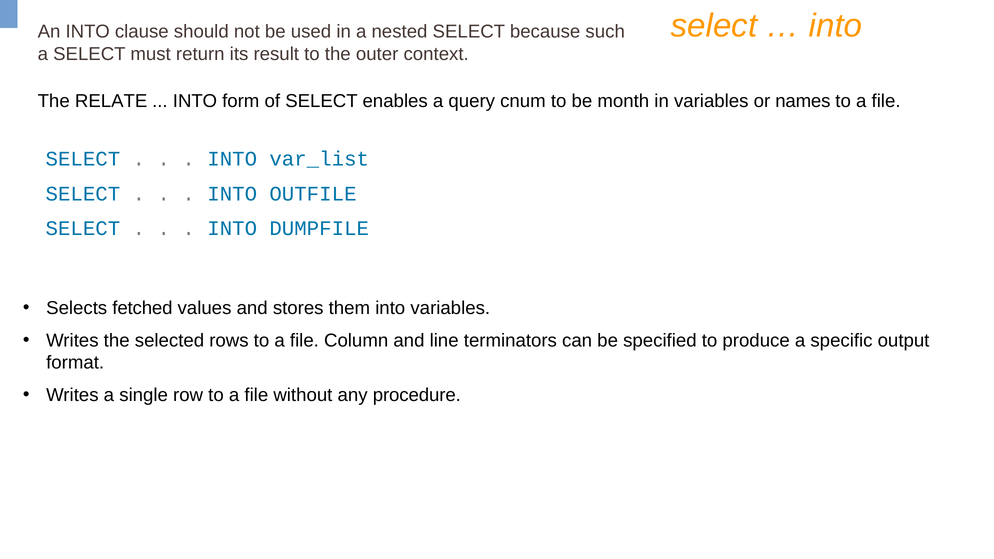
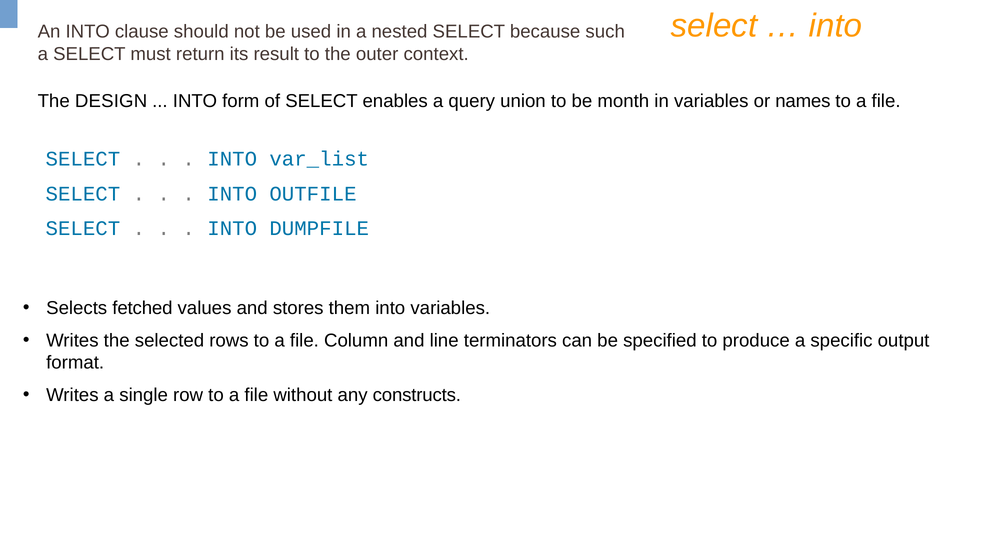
RELATE: RELATE -> DESIGN
cnum: cnum -> union
procedure: procedure -> constructs
